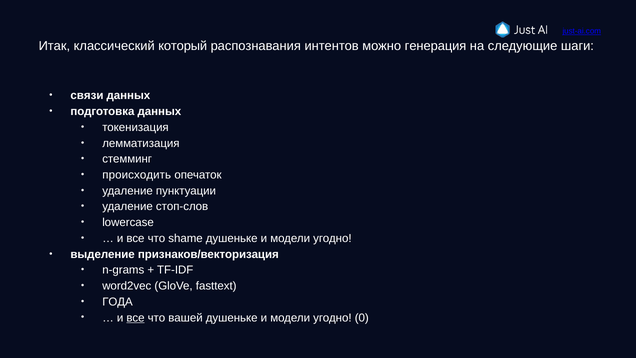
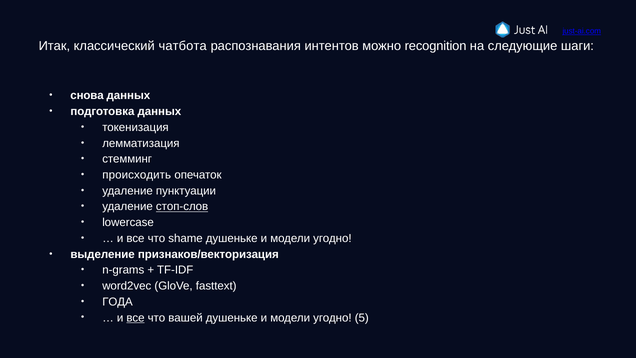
который: который -> чатбота
генерация: генерация -> recognition
связи: связи -> снова
стоп-слов underline: none -> present
0: 0 -> 5
